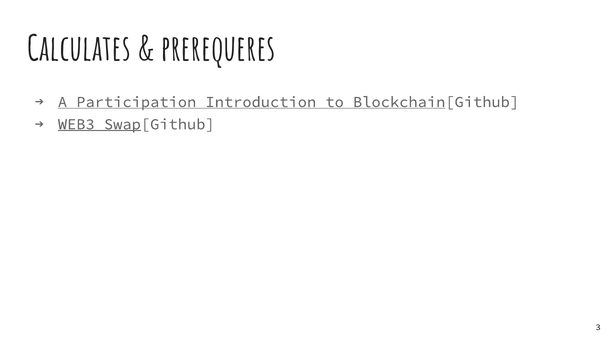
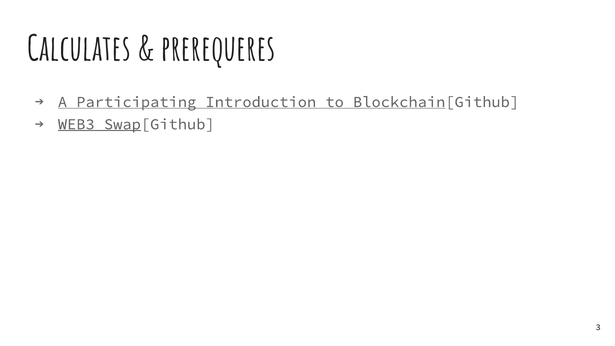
Participation: Participation -> Participating
